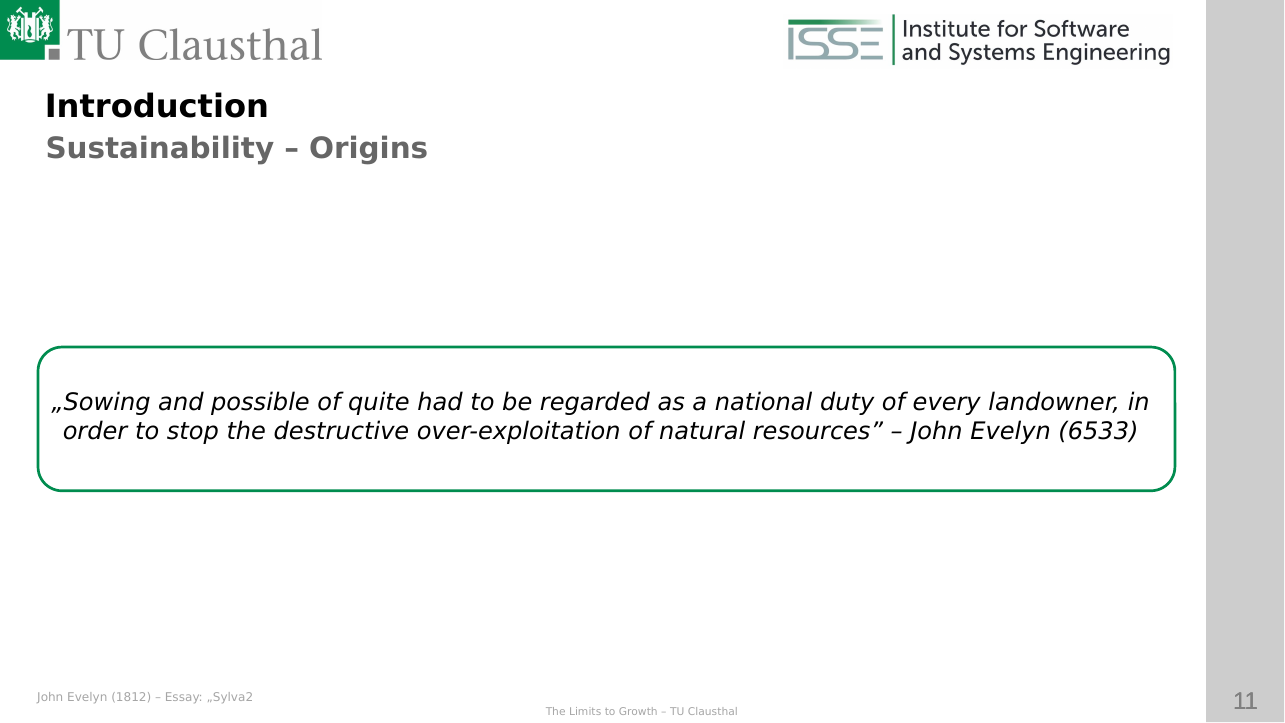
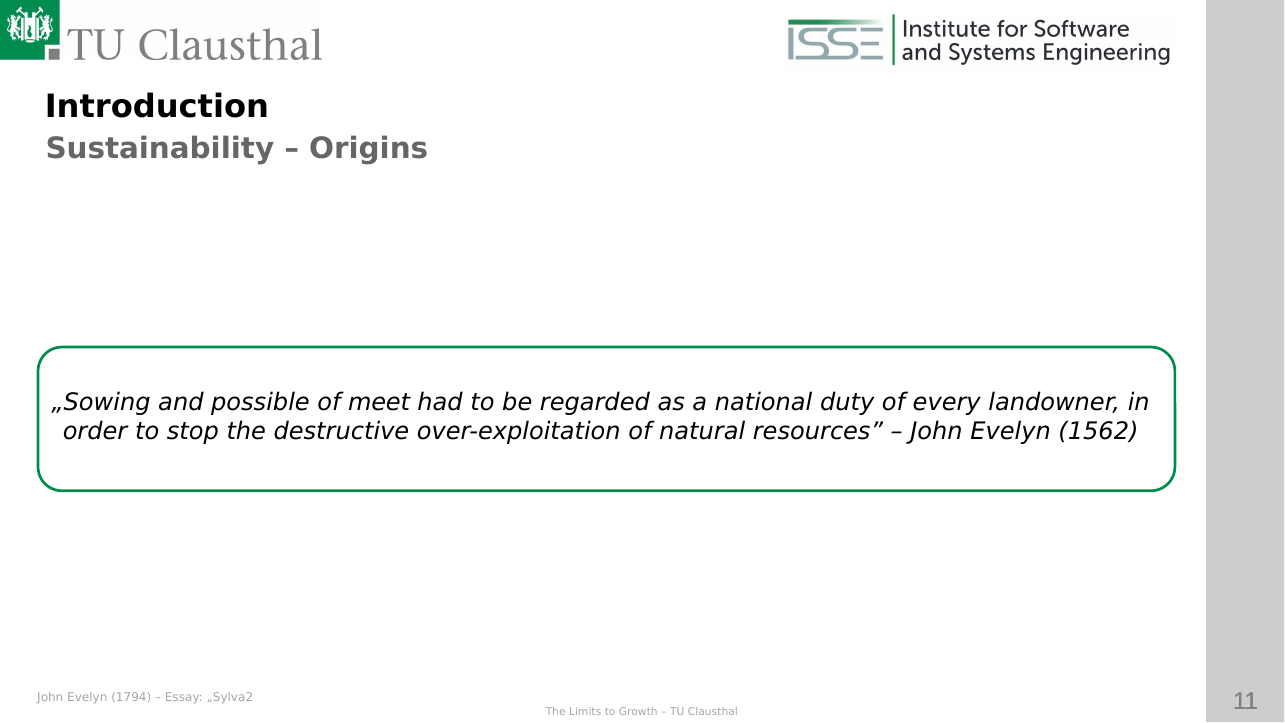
quite: quite -> meet
6533: 6533 -> 1562
1812: 1812 -> 1794
